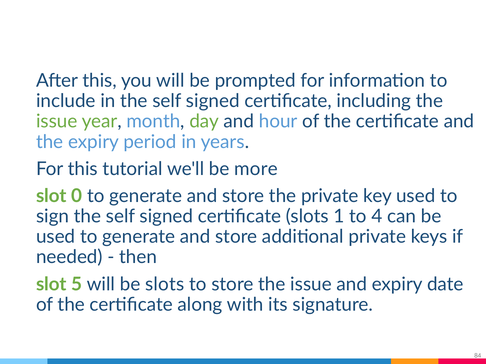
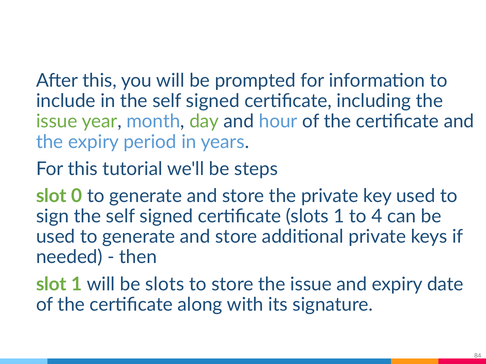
more: more -> steps
5 at (77, 285): 5 -> 1
